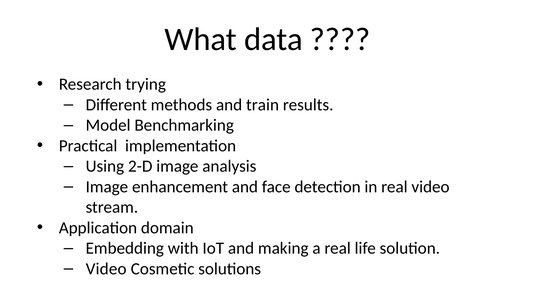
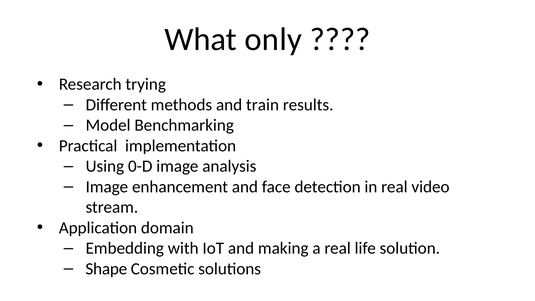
data: data -> only
2-D: 2-D -> 0-D
Video at (106, 269): Video -> Shape
